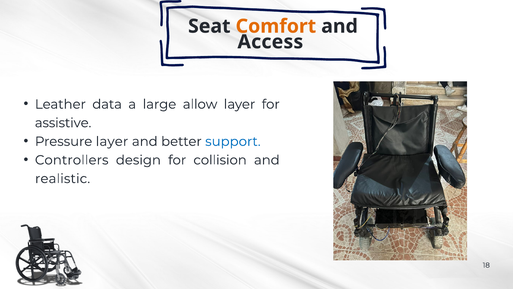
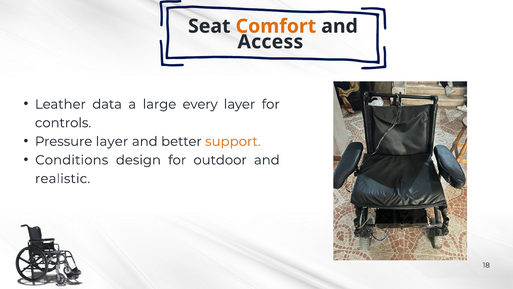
allow: allow -> every
assistive: assistive -> controls
support colour: blue -> orange
Controllers: Controllers -> Conditions
collision: collision -> outdoor
